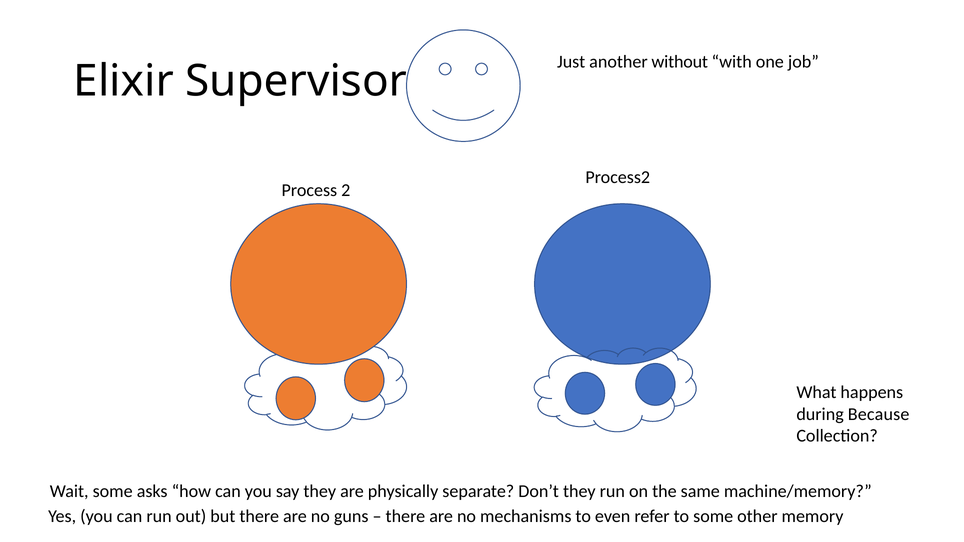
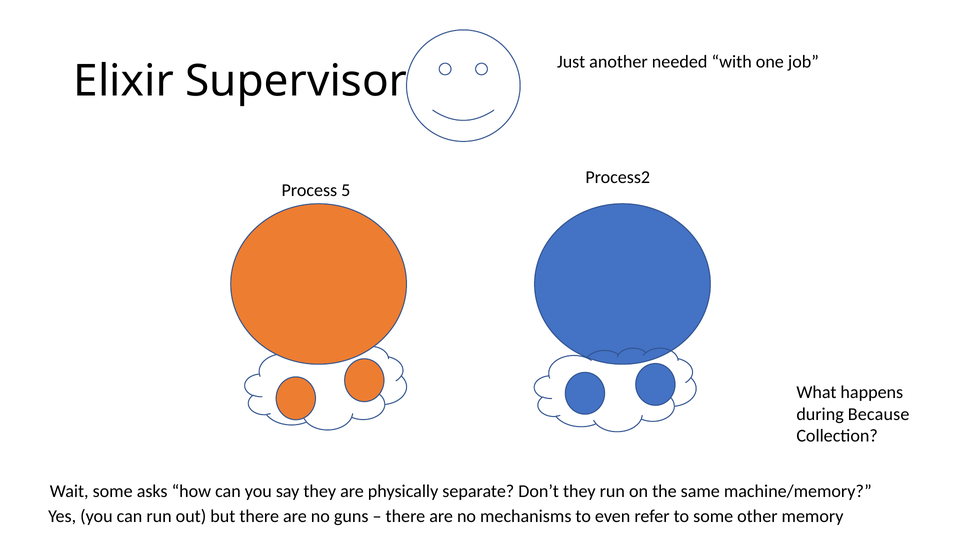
without: without -> needed
2: 2 -> 5
